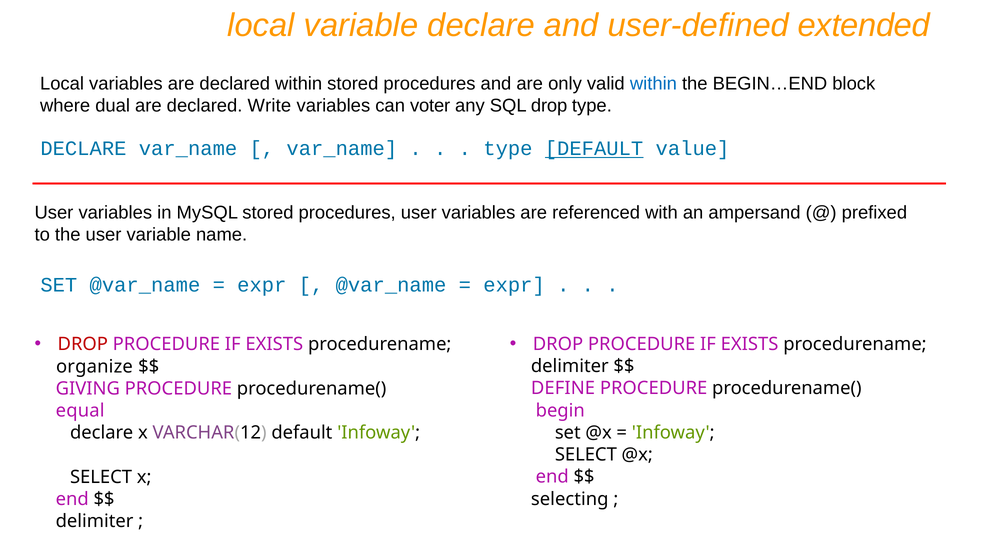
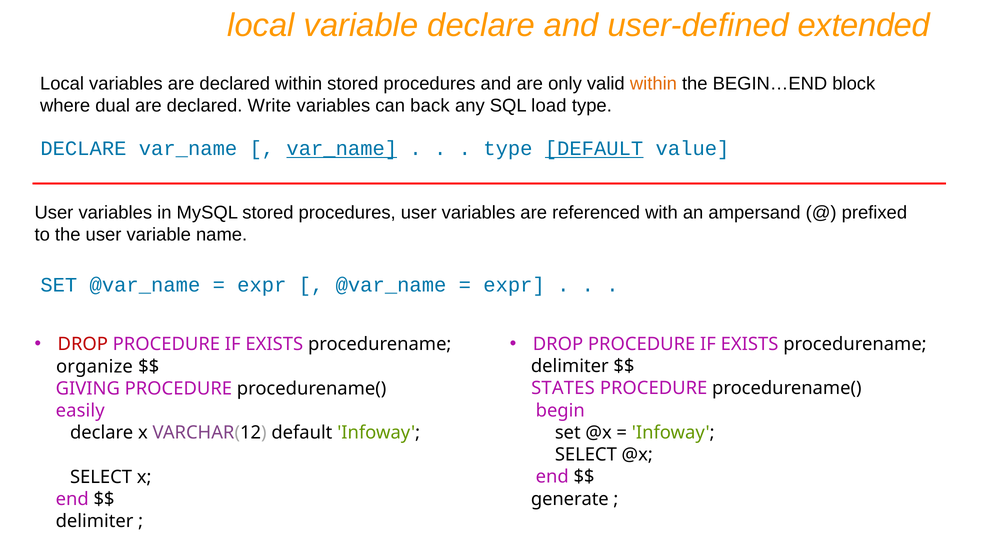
within at (653, 83) colour: blue -> orange
voter: voter -> back
SQL drop: drop -> load
var_name at (342, 149) underline: none -> present
DEFINE: DEFINE -> STATES
equal: equal -> easily
selecting: selecting -> generate
